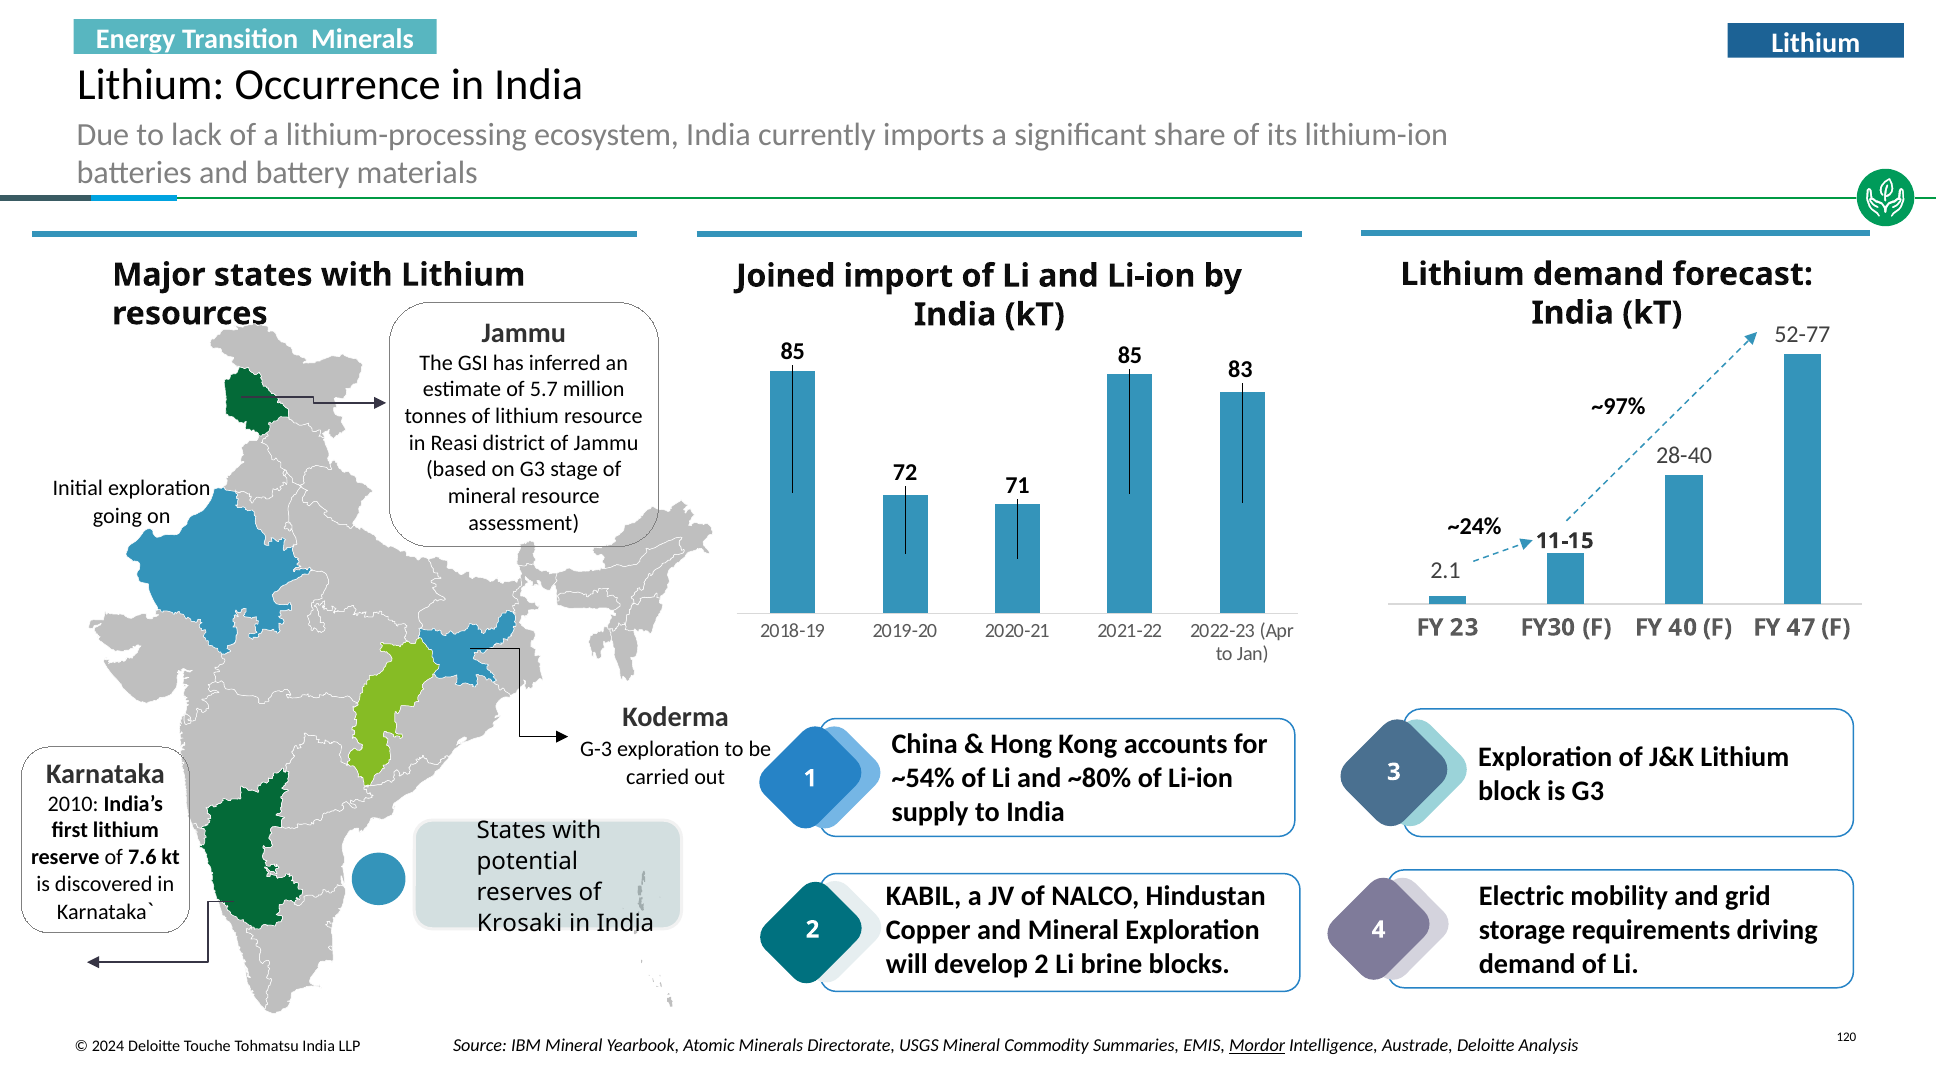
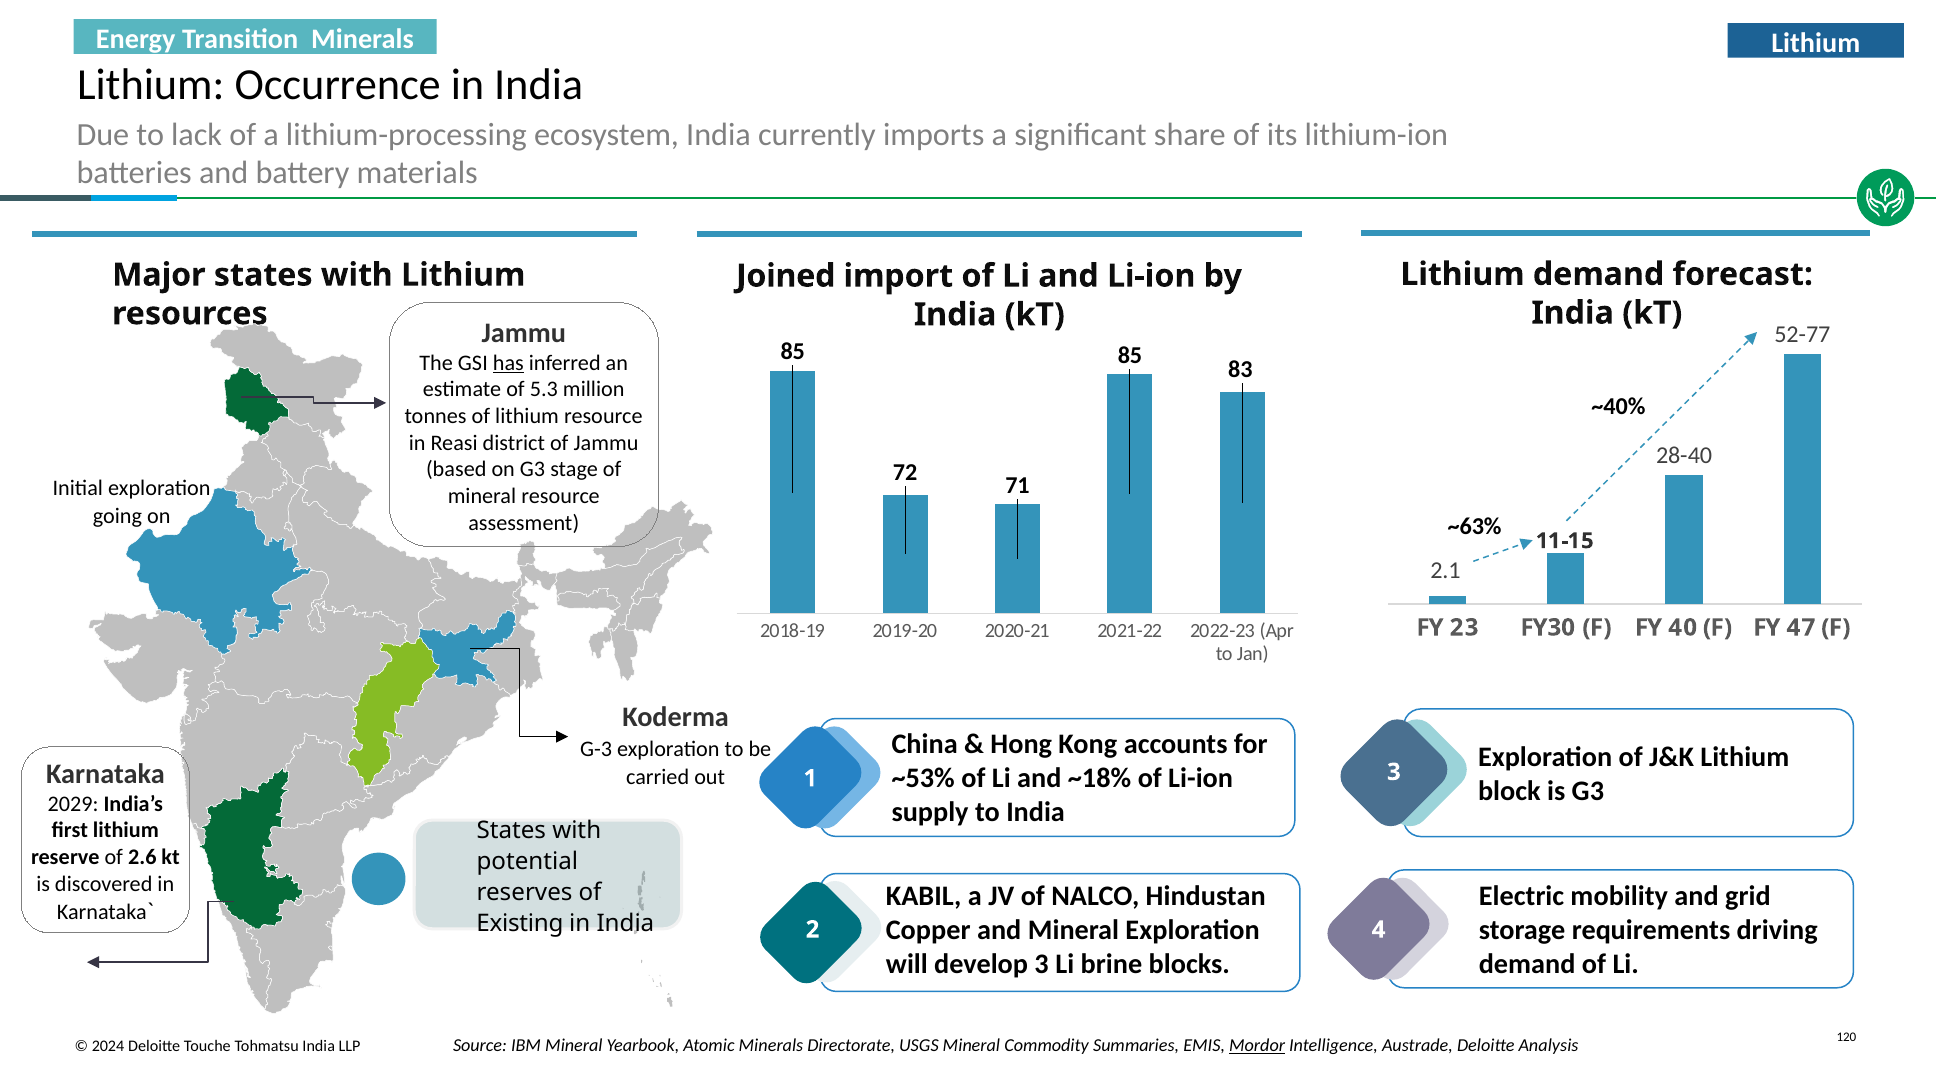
has underline: none -> present
5.7: 5.7 -> 5.3
~97%: ~97% -> ~40%
~24%: ~24% -> ~63%
~54%: ~54% -> ~53%
~80%: ~80% -> ~18%
2010: 2010 -> 2029
7.6: 7.6 -> 2.6
Krosaki: Krosaki -> Existing
develop 2: 2 -> 3
